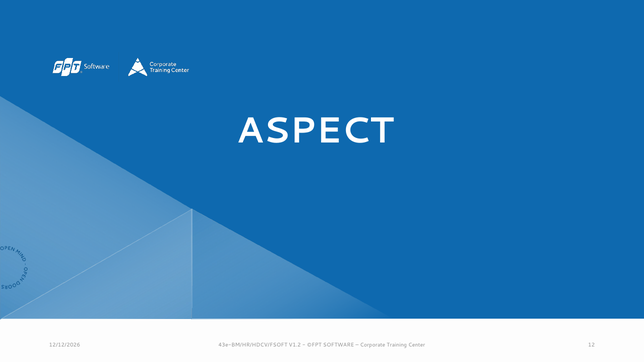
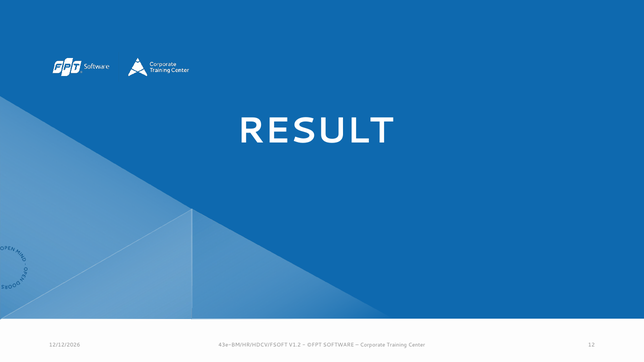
ASPECT: ASPECT -> RESULT
